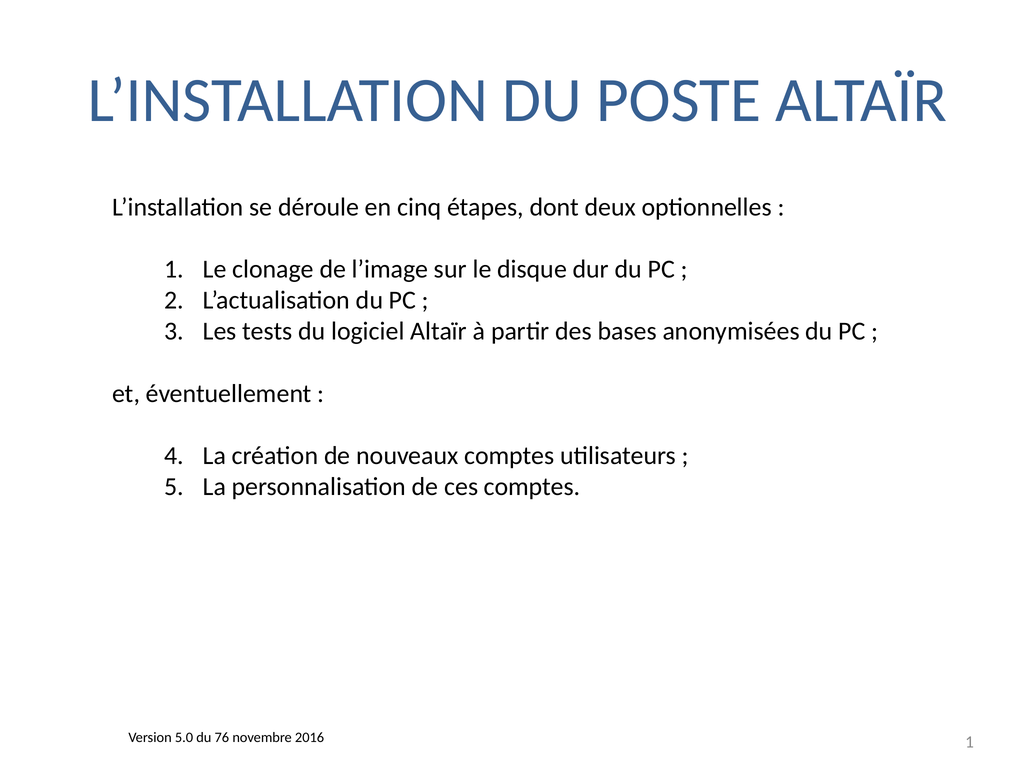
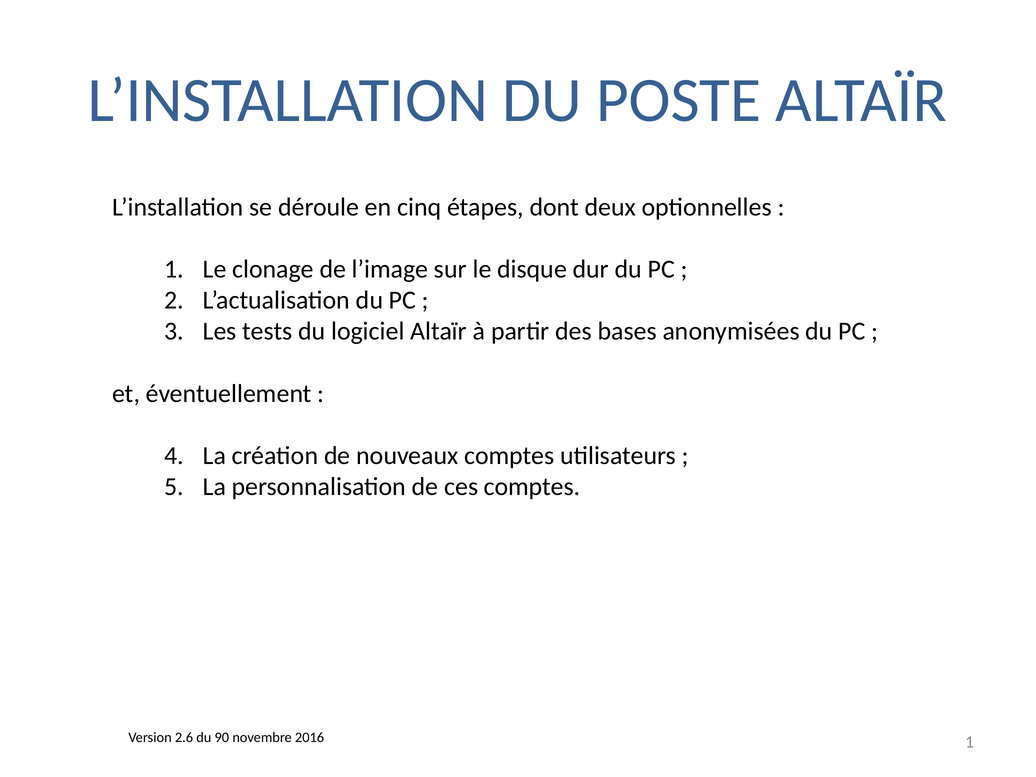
5.0: 5.0 -> 2.6
76: 76 -> 90
